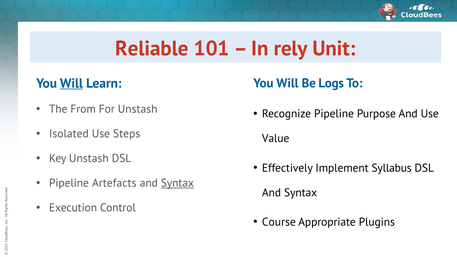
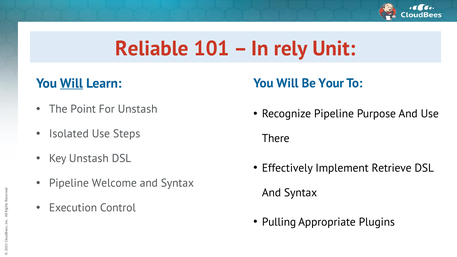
Logs: Logs -> Your
From: From -> Point
Value: Value -> There
Syllabus: Syllabus -> Retrieve
Artefacts: Artefacts -> Welcome
Syntax at (177, 183) underline: present -> none
Course: Course -> Pulling
